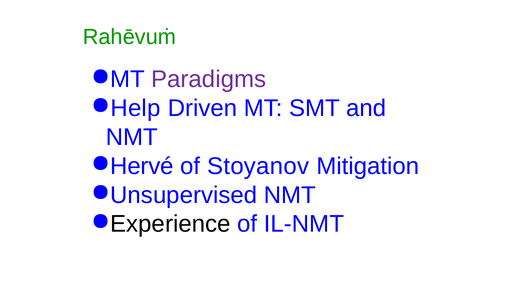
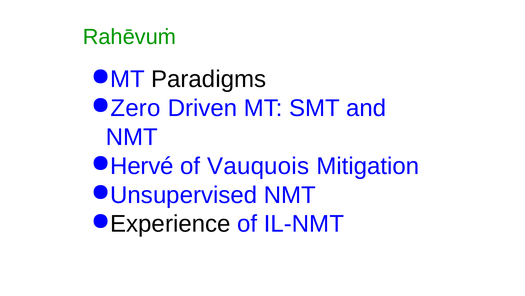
Paradigms colour: purple -> black
Help: Help -> Zero
Stoyanov: Stoyanov -> Vauquois
